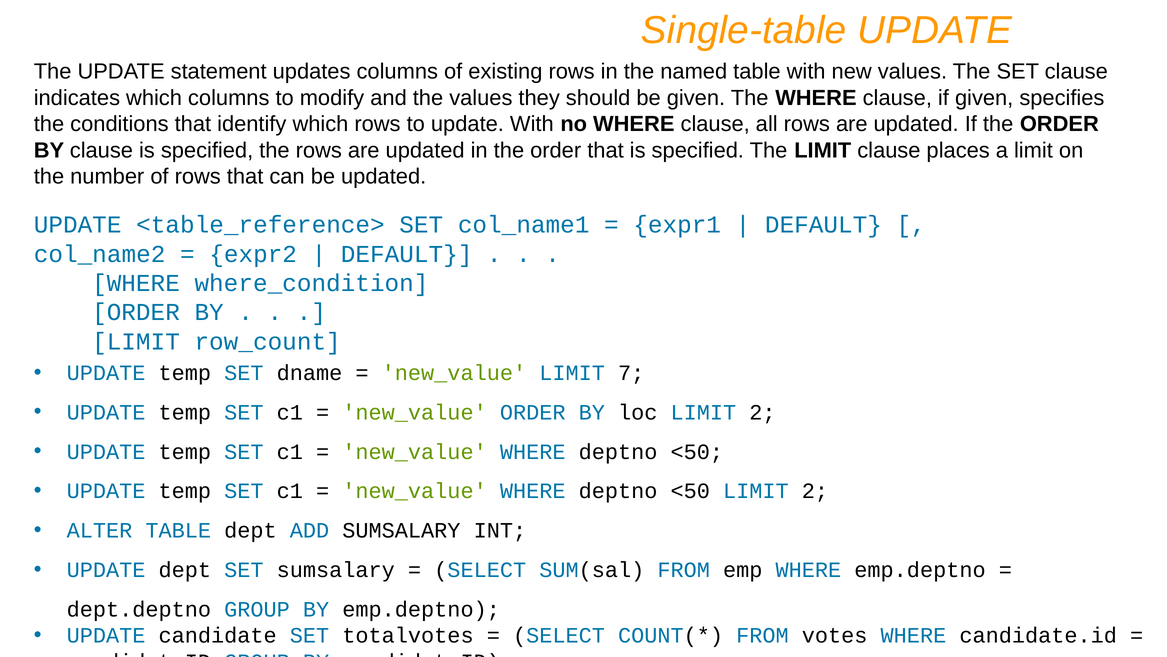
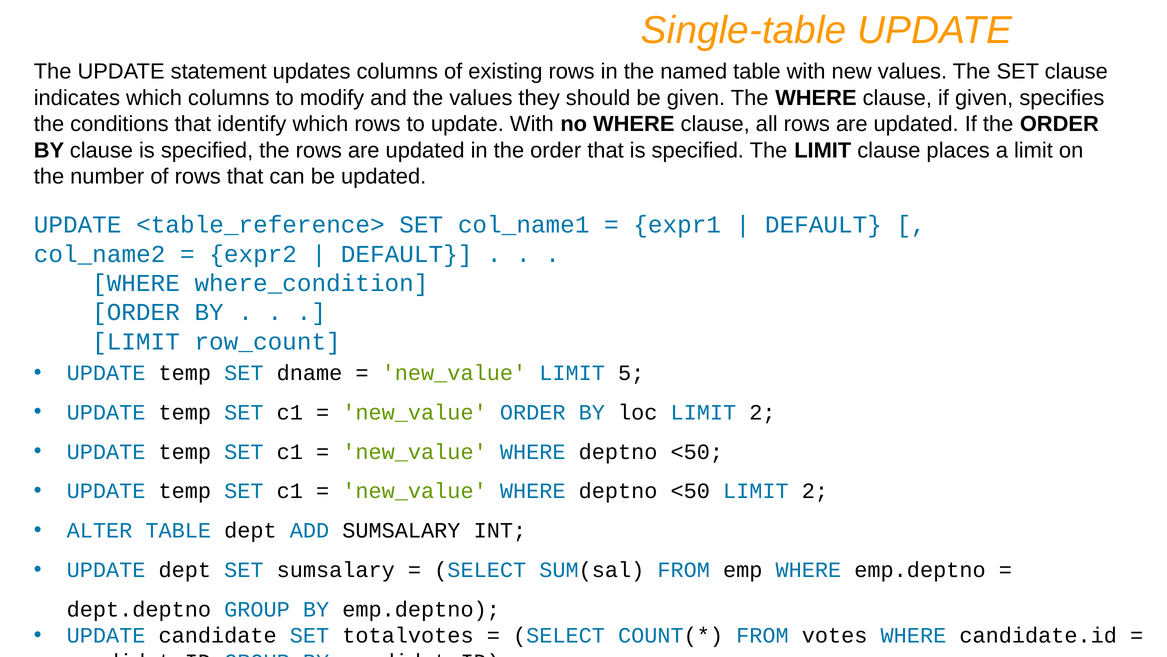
7: 7 -> 5
